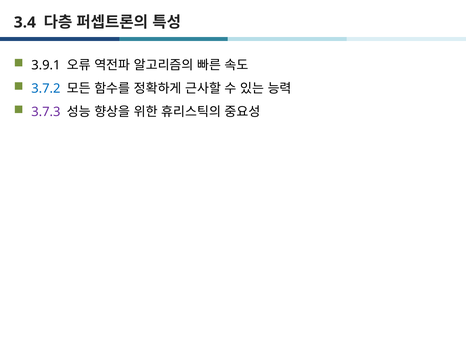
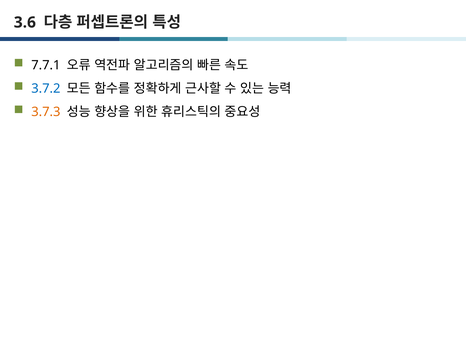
3.4: 3.4 -> 3.6
3.9.1: 3.9.1 -> 7.7.1
3.7.3 colour: purple -> orange
